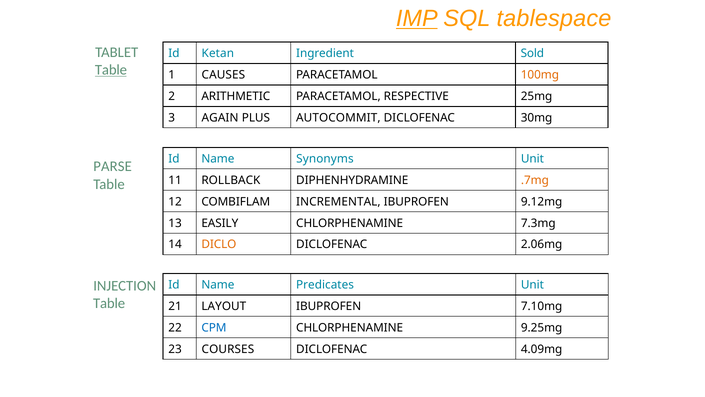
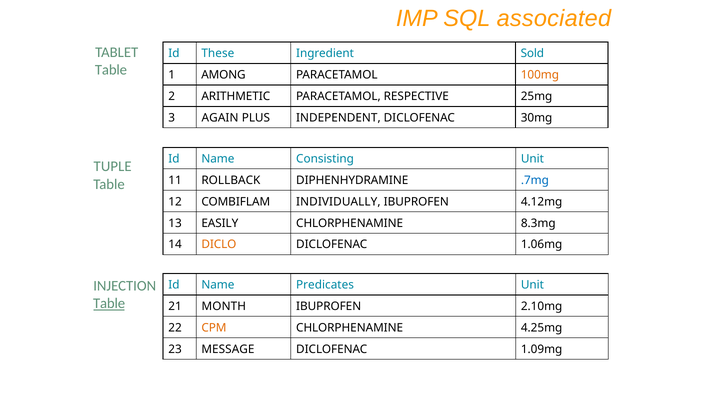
IMP underline: present -> none
tablespace: tablespace -> associated
Ketan: Ketan -> These
Table at (111, 70) underline: present -> none
CAUSES: CAUSES -> AMONG
AUTOCOMMIT: AUTOCOMMIT -> INDEPENDENT
Synonyms: Synonyms -> Consisting
PARSE: PARSE -> TUPLE
.7mg colour: orange -> blue
INCREMENTAL: INCREMENTAL -> INDIVIDUALLY
9.12mg: 9.12mg -> 4.12mg
7.3mg: 7.3mg -> 8.3mg
2.06mg: 2.06mg -> 1.06mg
Table at (109, 303) underline: none -> present
LAYOUT: LAYOUT -> MONTH
7.10mg: 7.10mg -> 2.10mg
CPM colour: blue -> orange
9.25mg: 9.25mg -> 4.25mg
COURSES: COURSES -> MESSAGE
4.09mg: 4.09mg -> 1.09mg
